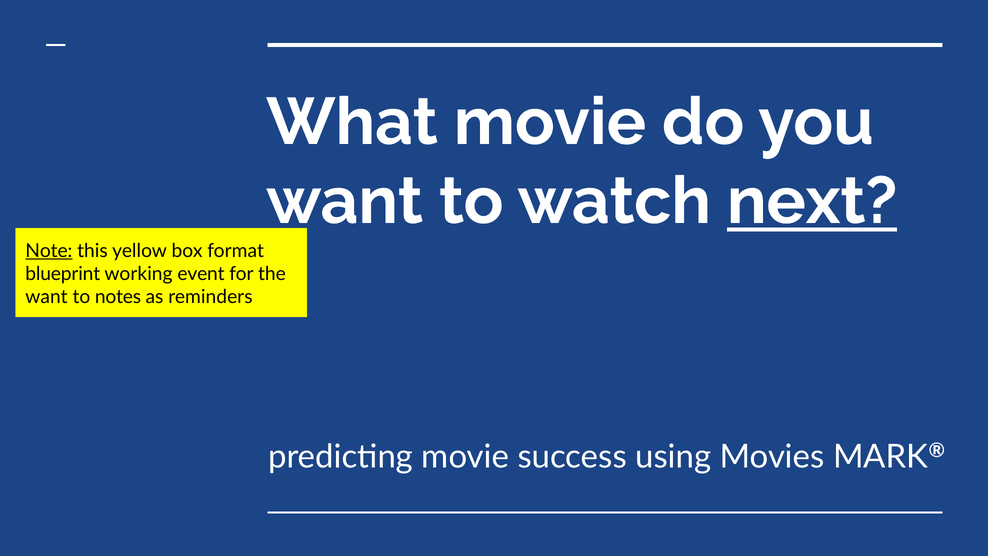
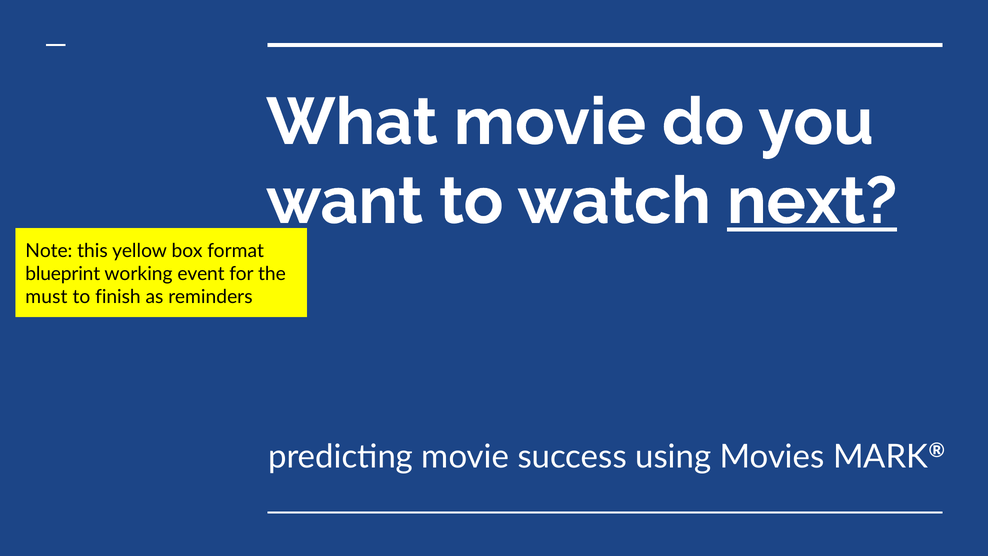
Note underline: present -> none
want at (46, 297): want -> must
notes: notes -> finish
